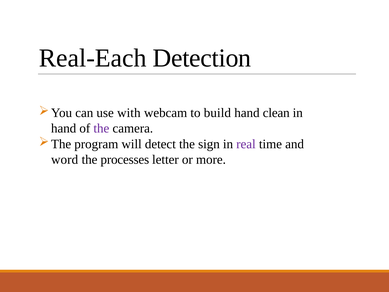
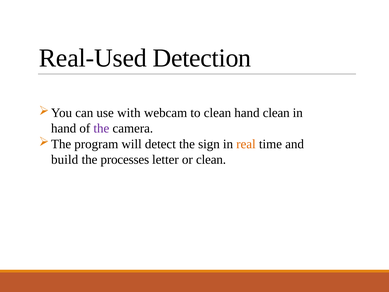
Real-Each: Real-Each -> Real-Used
to build: build -> clean
real colour: purple -> orange
word: word -> build
or more: more -> clean
